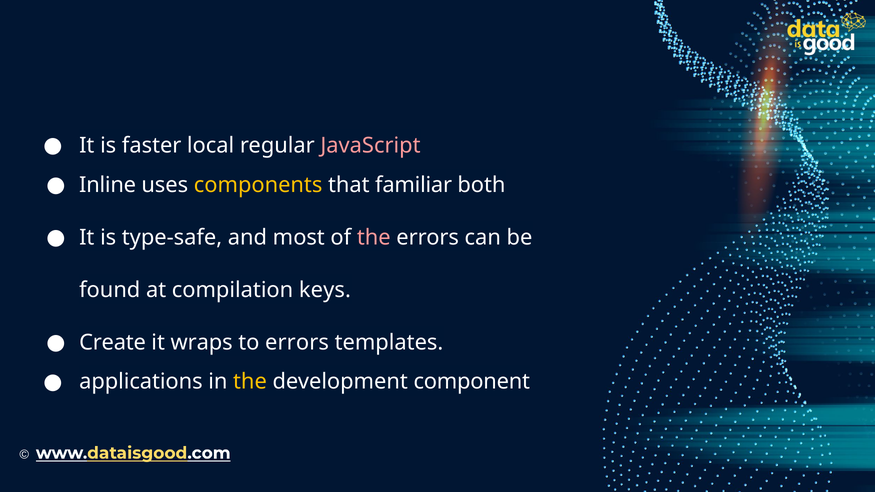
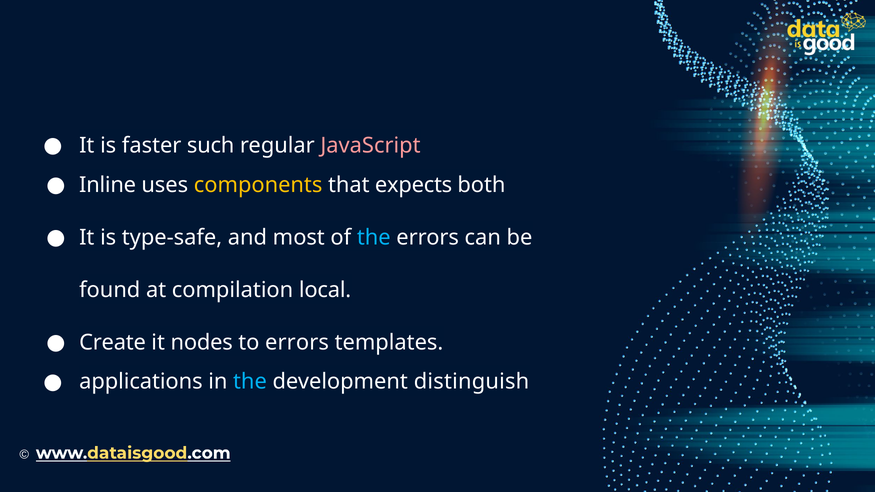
local: local -> such
familiar: familiar -> expects
the at (374, 238) colour: pink -> light blue
keys: keys -> local
wraps: wraps -> nodes
the at (250, 382) colour: yellow -> light blue
component: component -> distinguish
